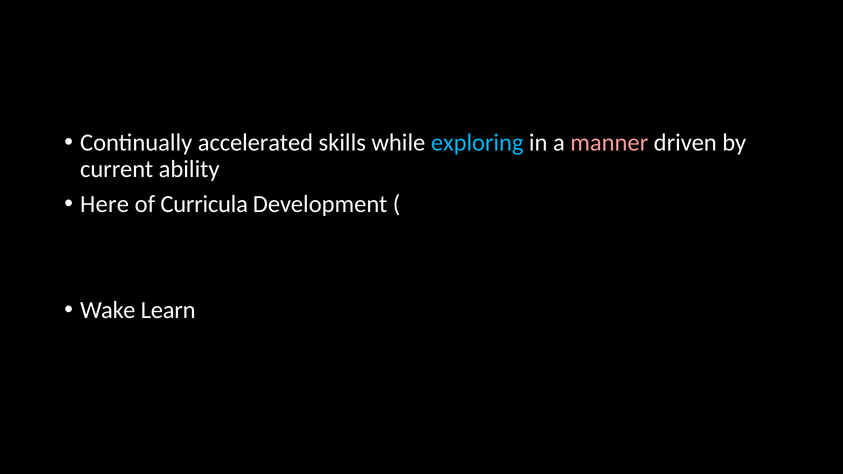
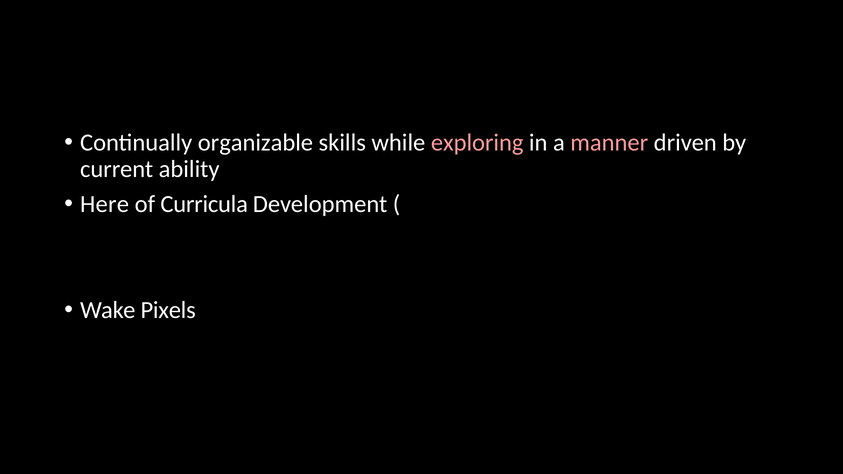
accelerated: accelerated -> organizable
exploring colour: light blue -> pink
Learn: Learn -> Pixels
